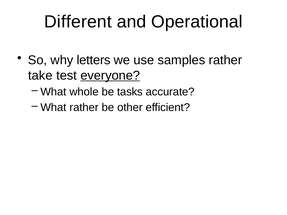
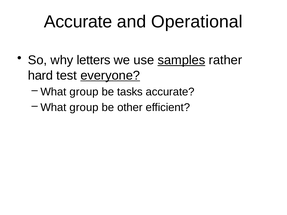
Different at (78, 22): Different -> Accurate
samples underline: none -> present
take: take -> hard
whole at (84, 92): whole -> group
rather at (84, 108): rather -> group
